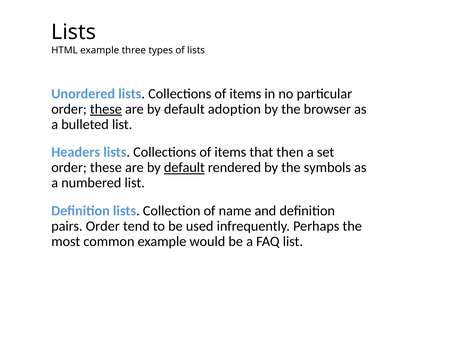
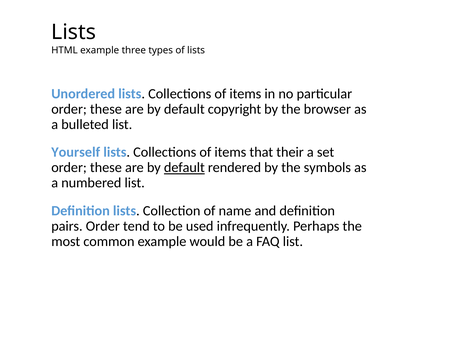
these at (106, 109) underline: present -> none
adoption: adoption -> copyright
Headers: Headers -> Yourself
then: then -> their
